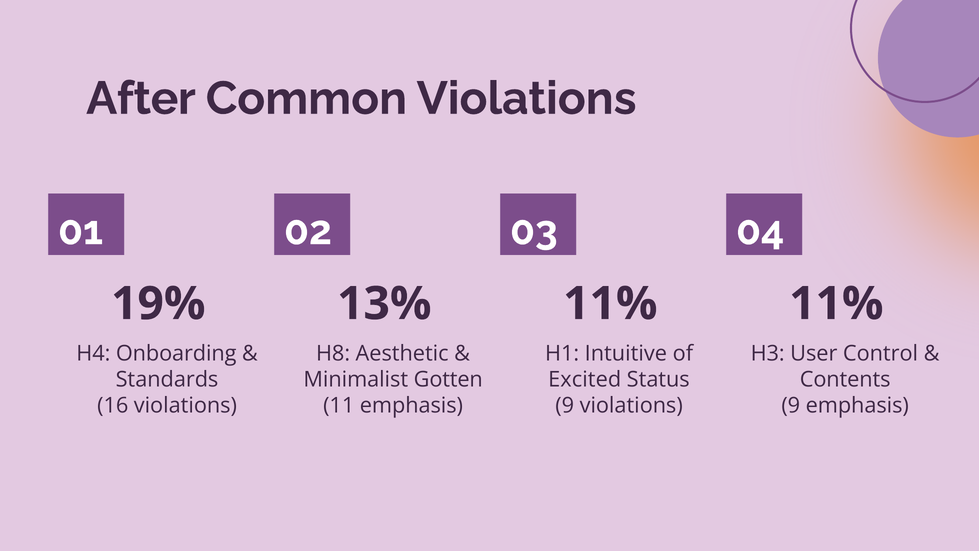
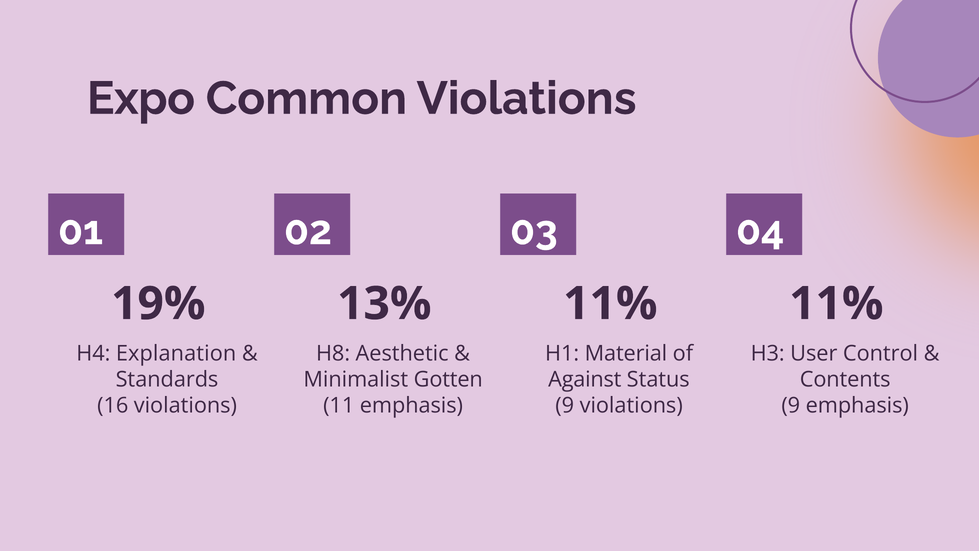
After: After -> Expo
Onboarding: Onboarding -> Explanation
Intuitive: Intuitive -> Material
Excited: Excited -> Against
